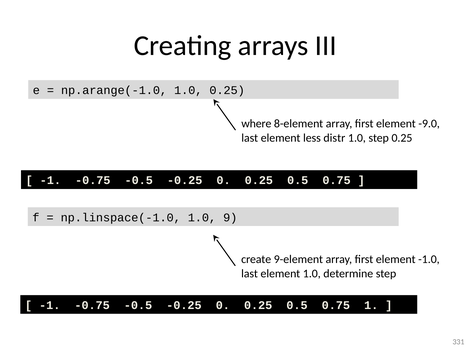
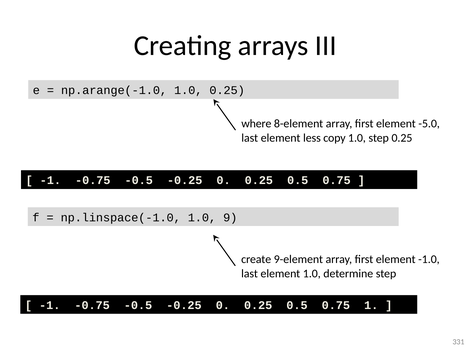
-9.0: -9.0 -> -5.0
distr: distr -> copy
